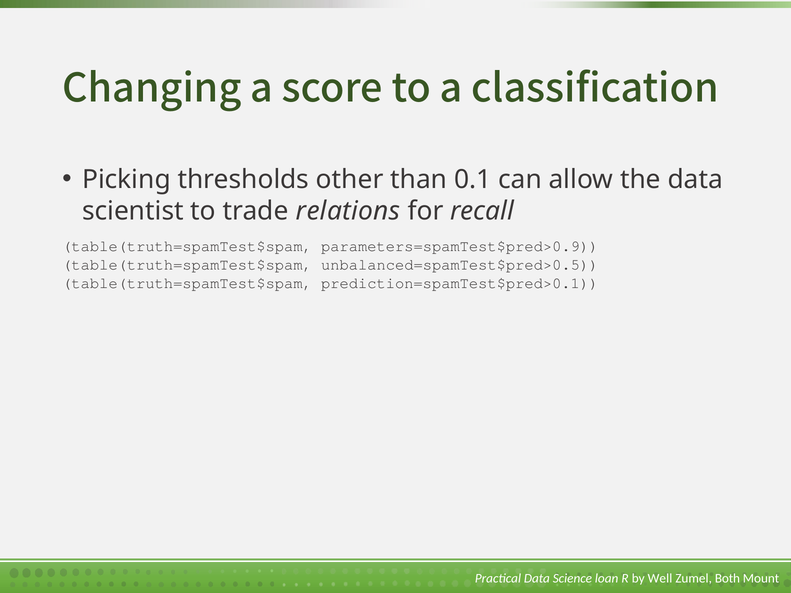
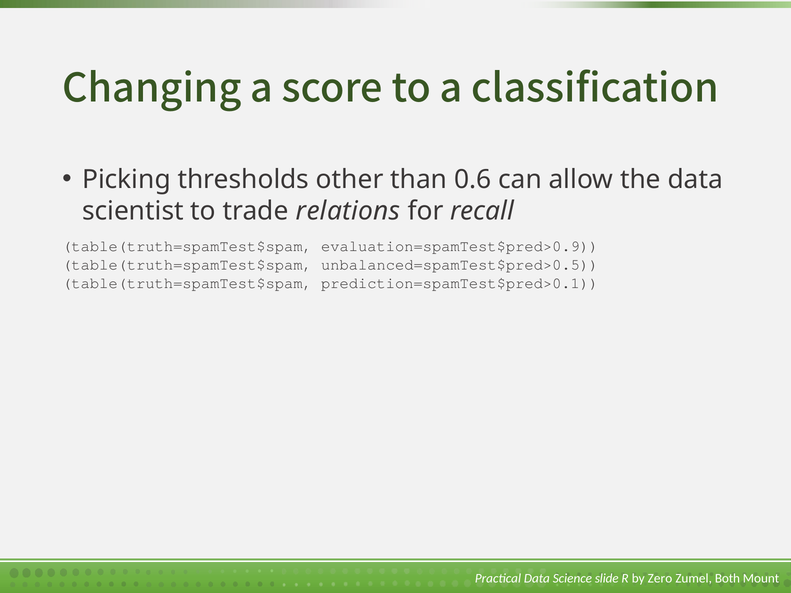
0.1: 0.1 -> 0.6
parameters=spamTest$pred>0.9: parameters=spamTest$pred>0.9 -> evaluation=spamTest$pred>0.9
loan: loan -> slide
Well: Well -> Zero
